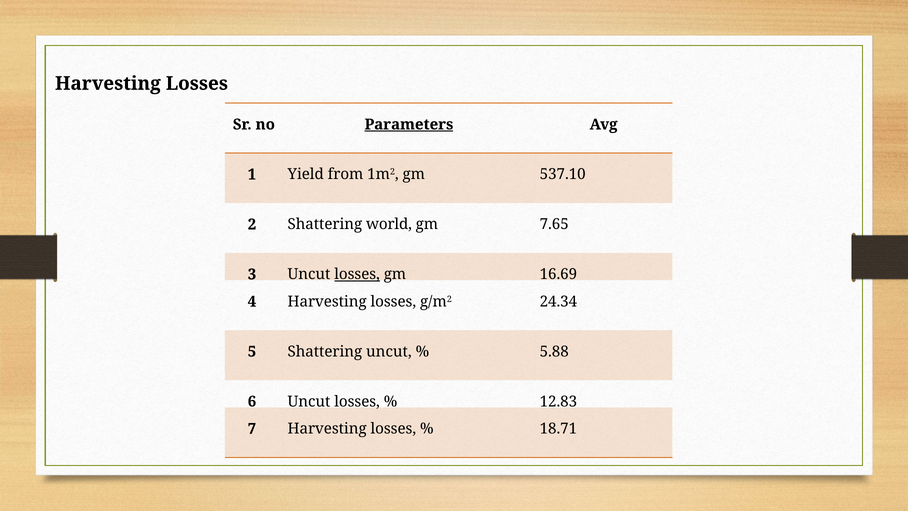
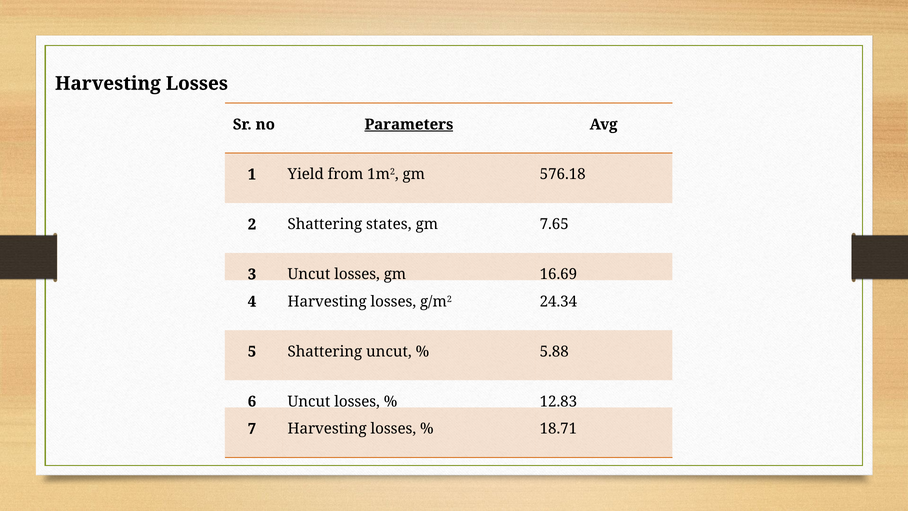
537.10: 537.10 -> 576.18
world: world -> states
losses at (357, 274) underline: present -> none
